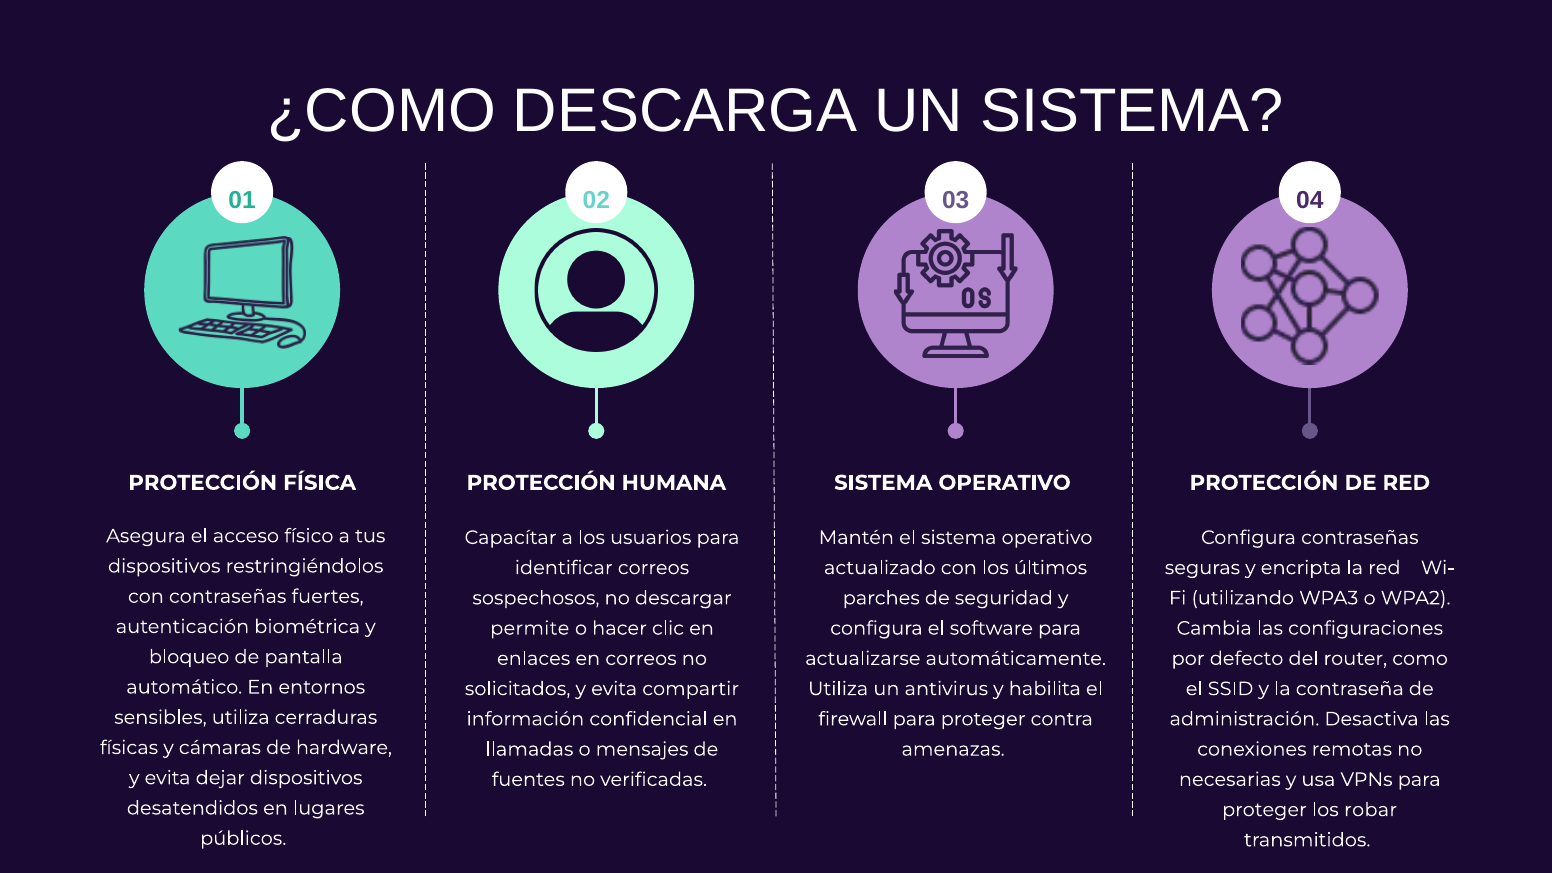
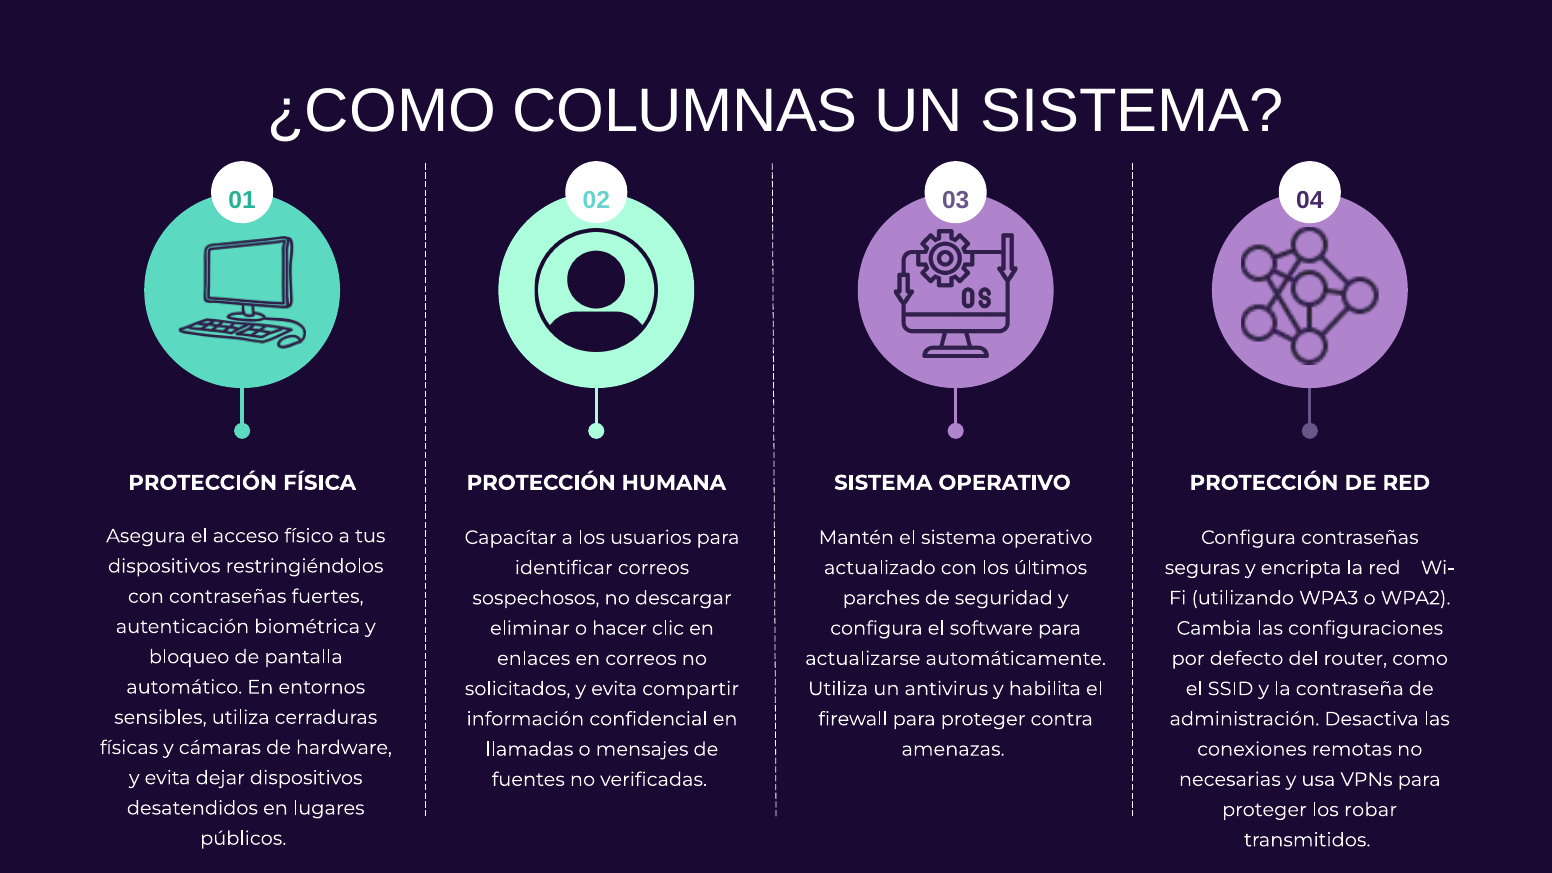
DESCARGA: DESCARGA -> COLUMNAS
permite: permite -> eliminar
